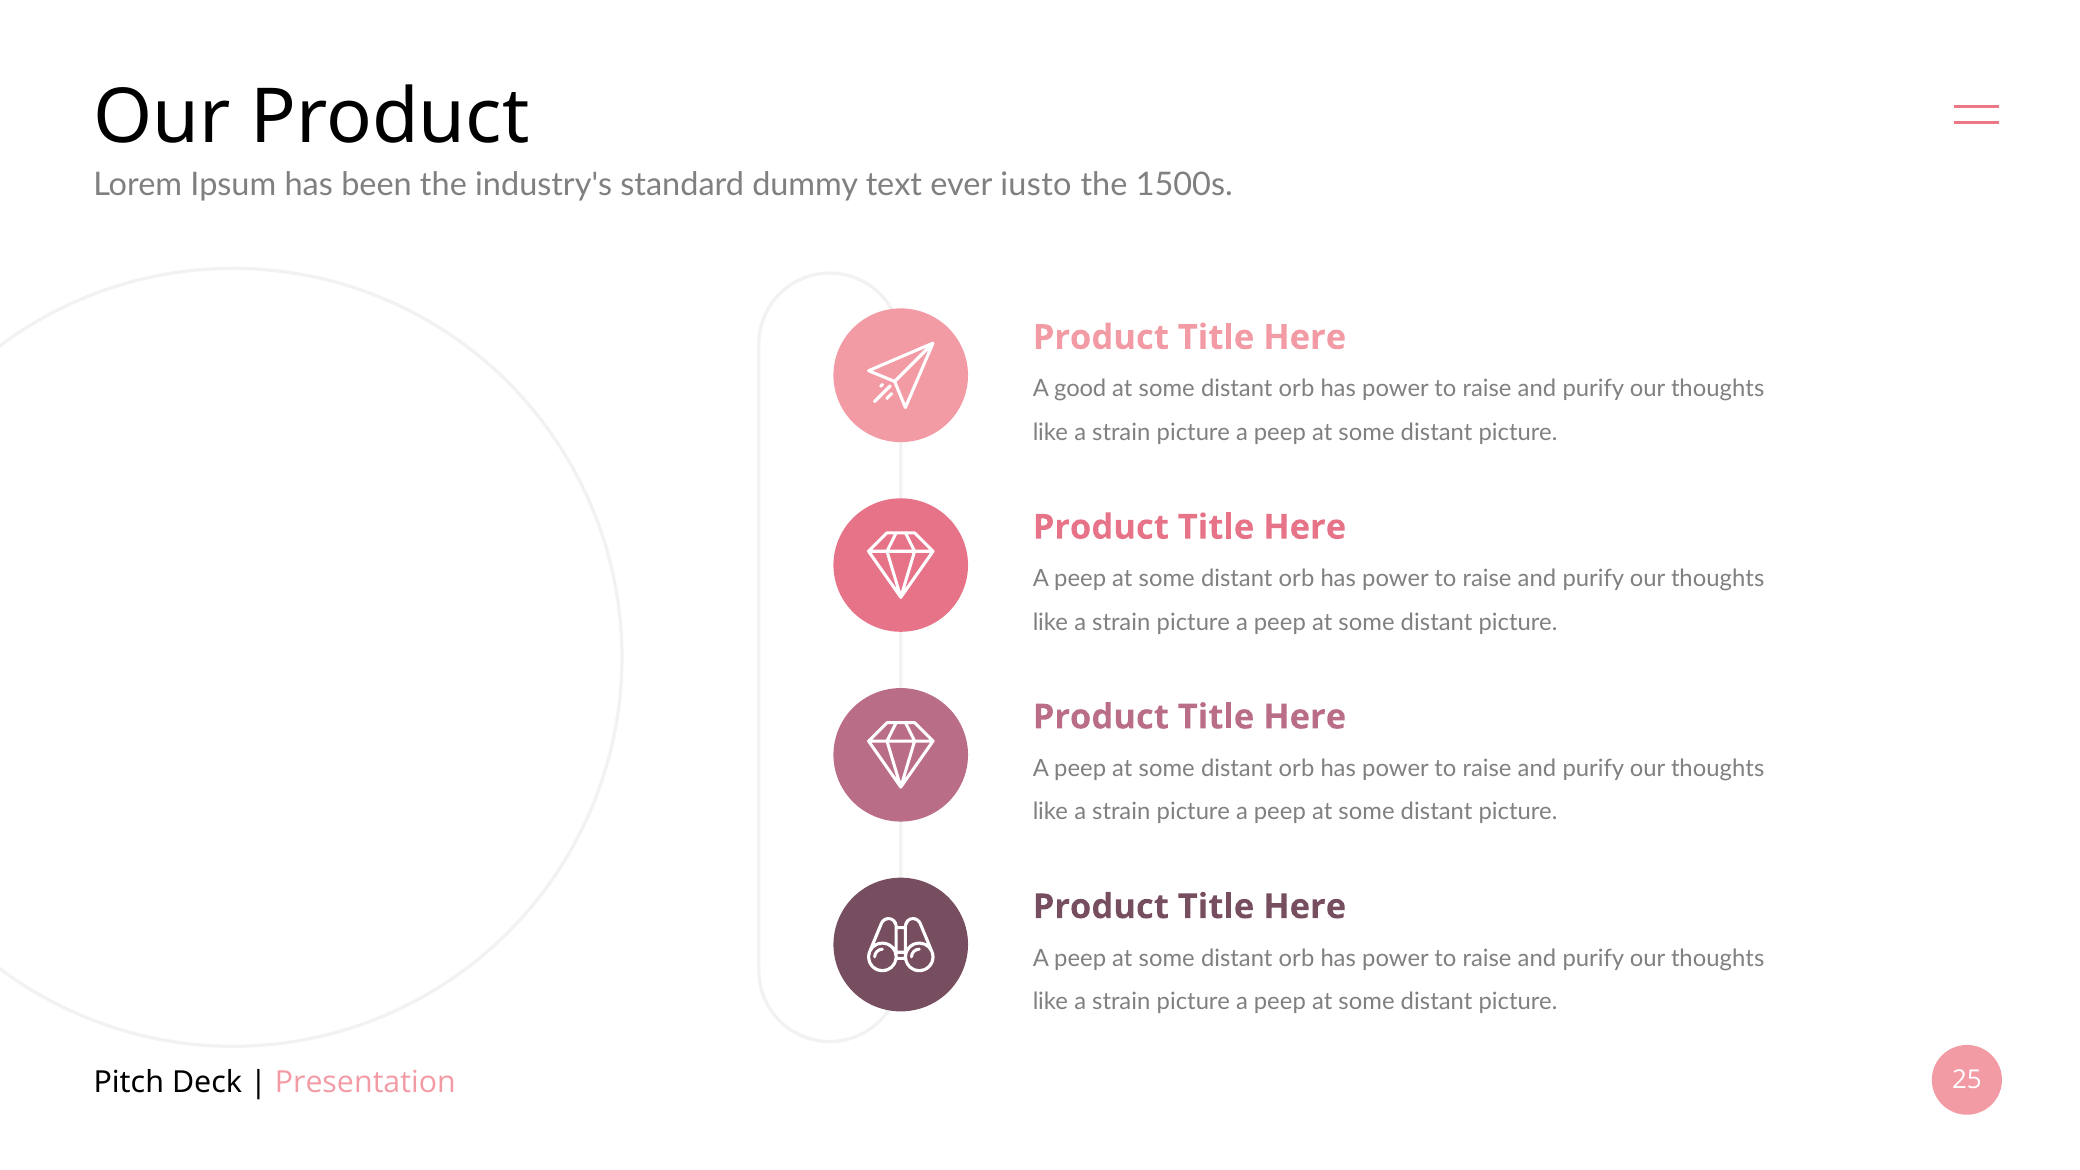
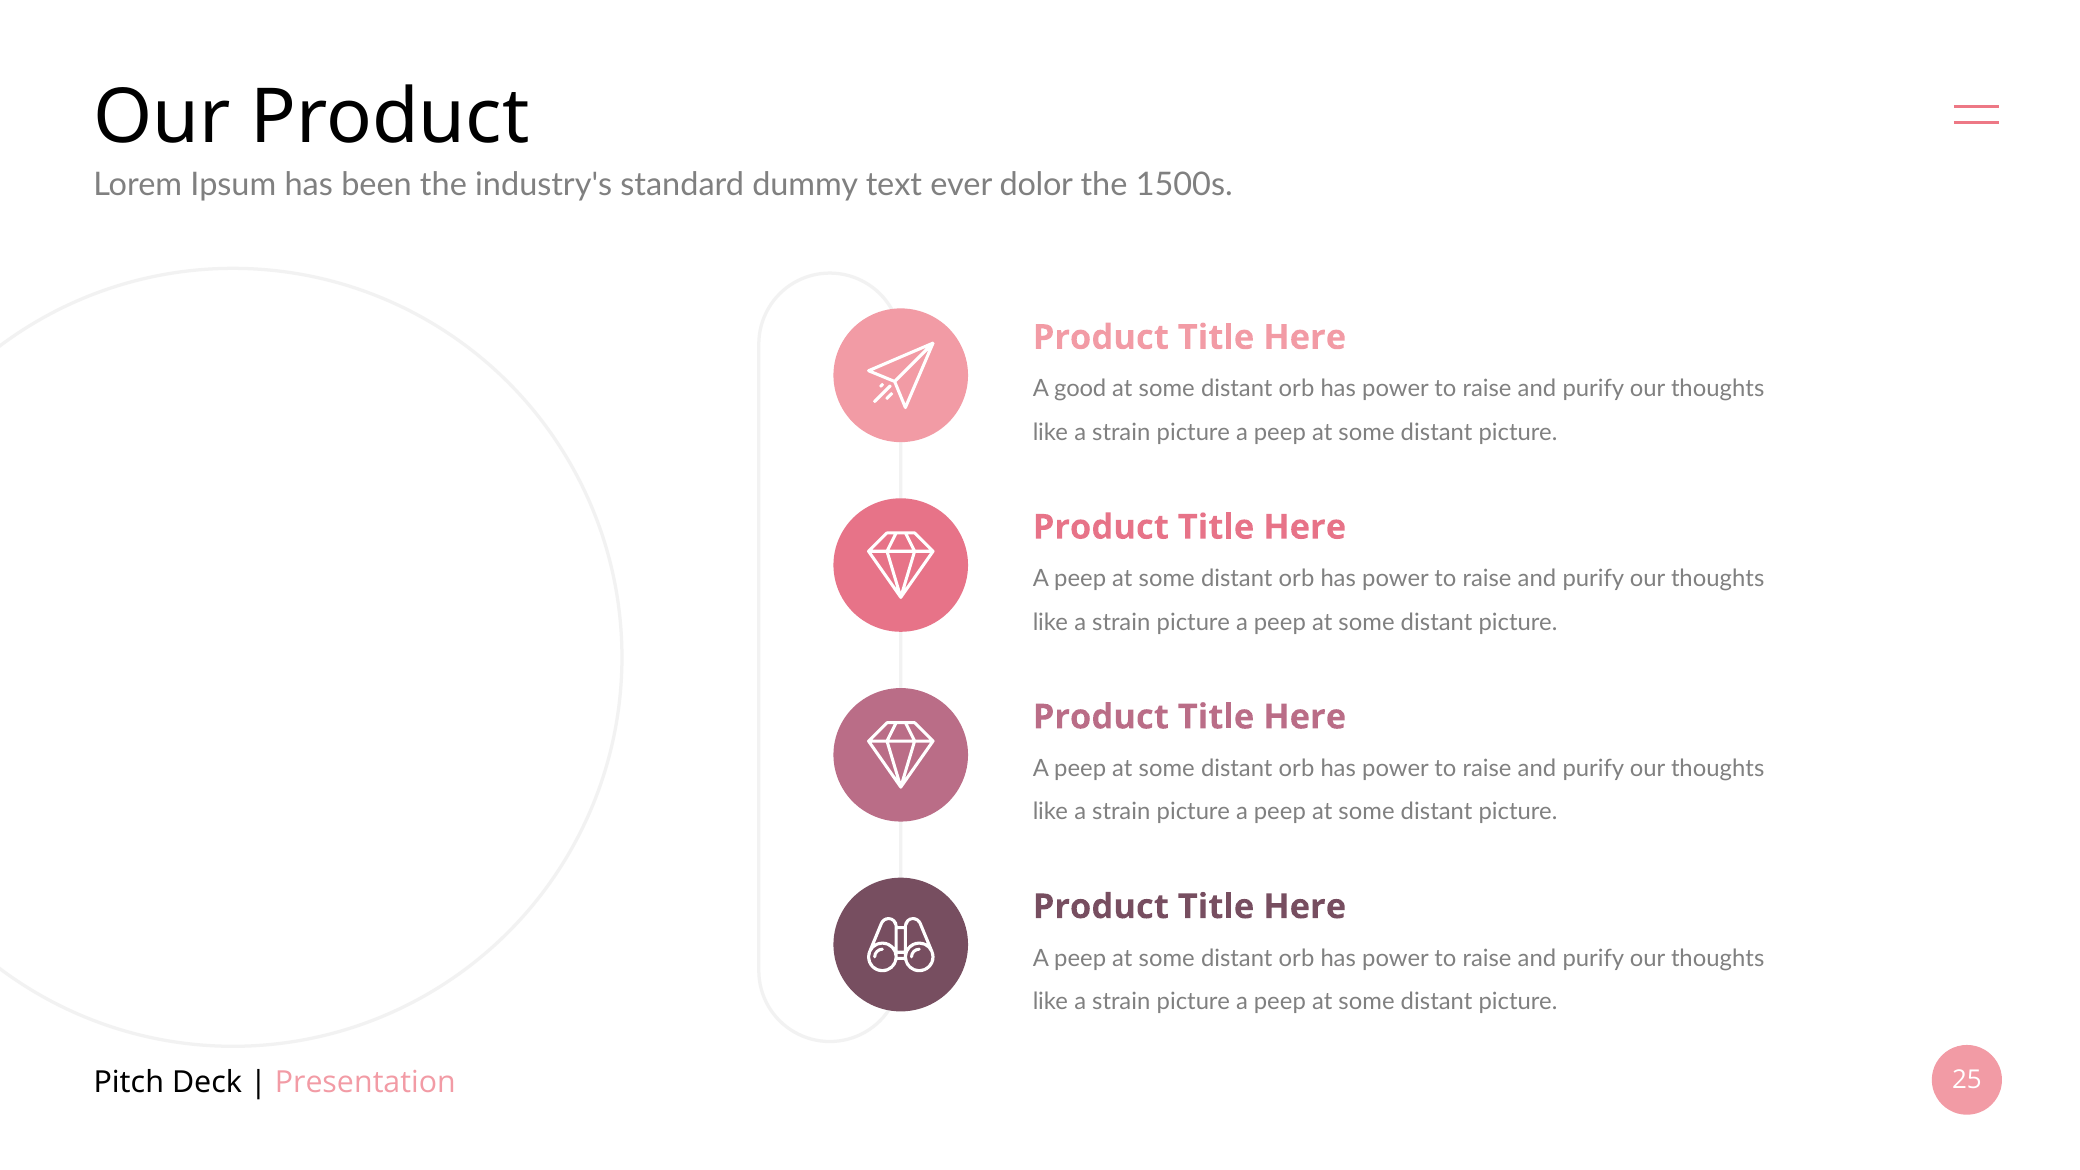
iusto: iusto -> dolor
